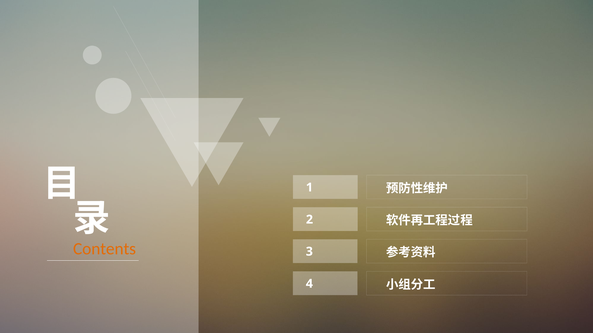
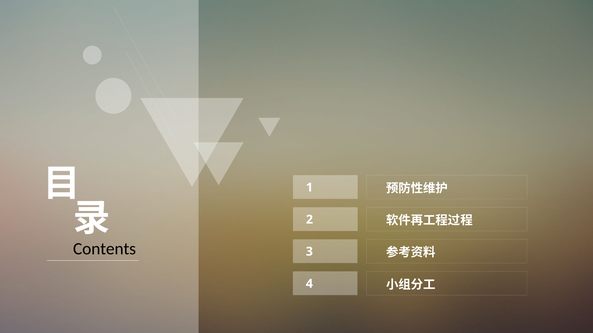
Contents colour: orange -> black
